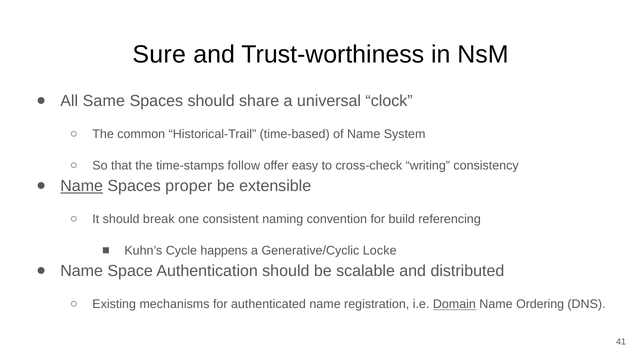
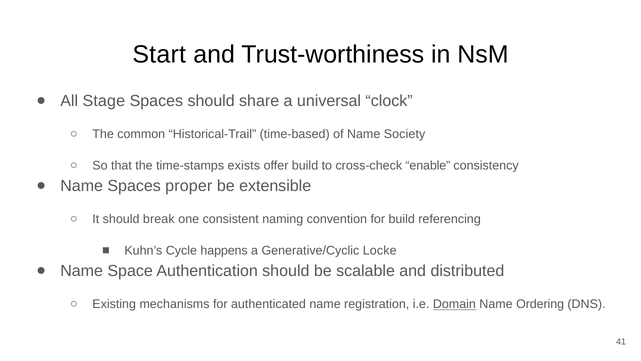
Sure: Sure -> Start
Same: Same -> Stage
System: System -> Society
follow: follow -> exists
offer easy: easy -> build
writing: writing -> enable
Name at (82, 186) underline: present -> none
